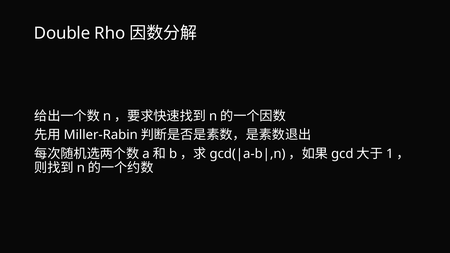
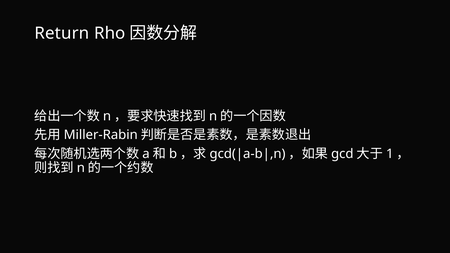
Double: Double -> Return
